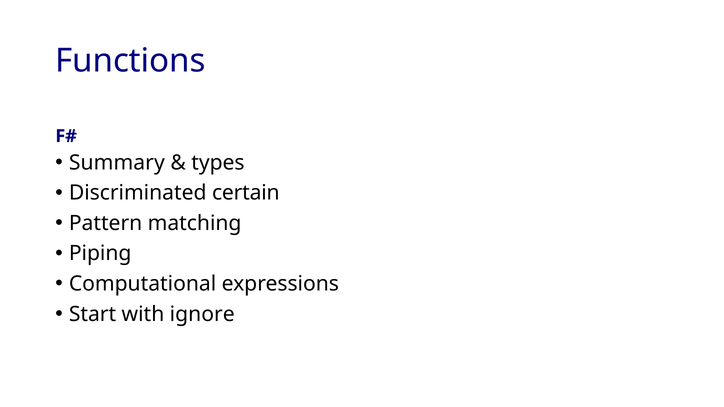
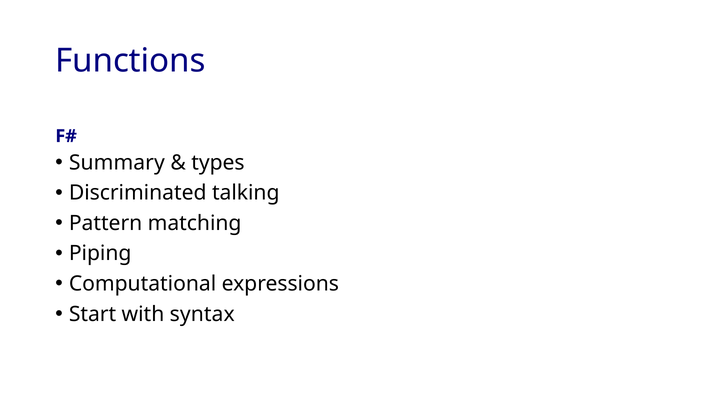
certain: certain -> talking
ignore: ignore -> syntax
